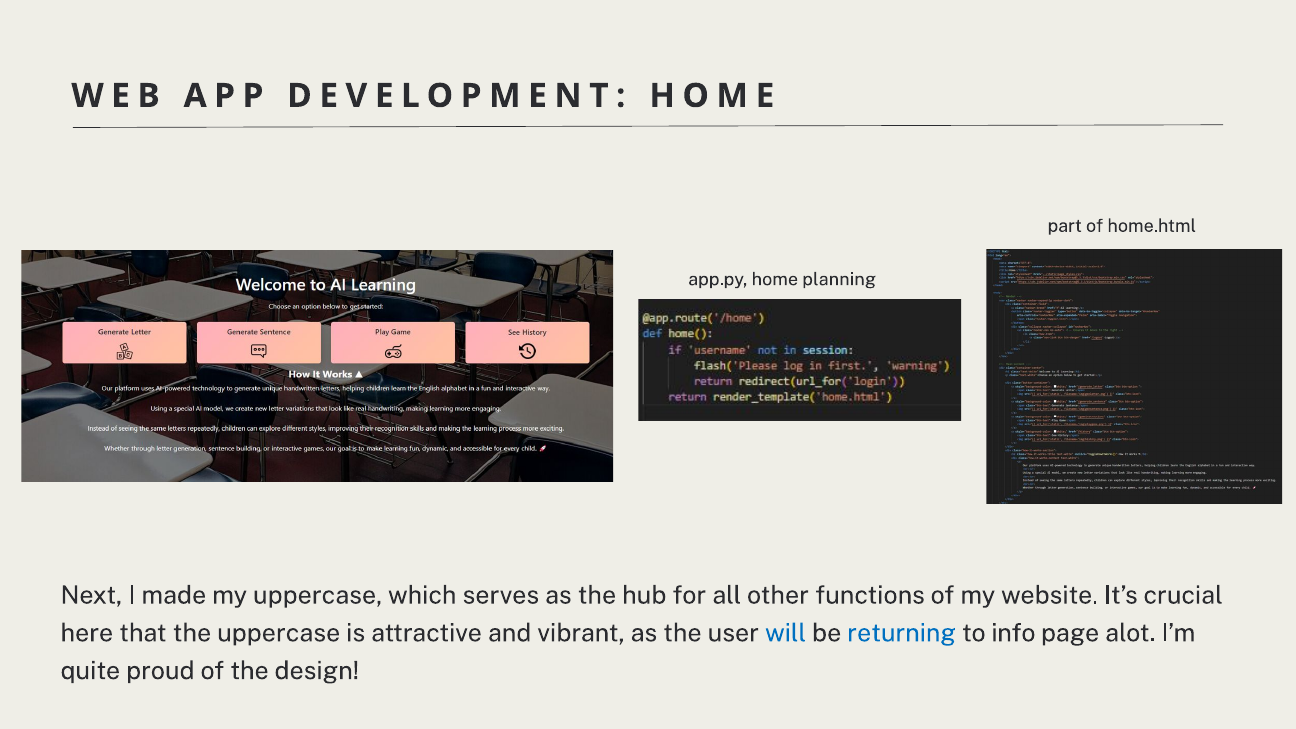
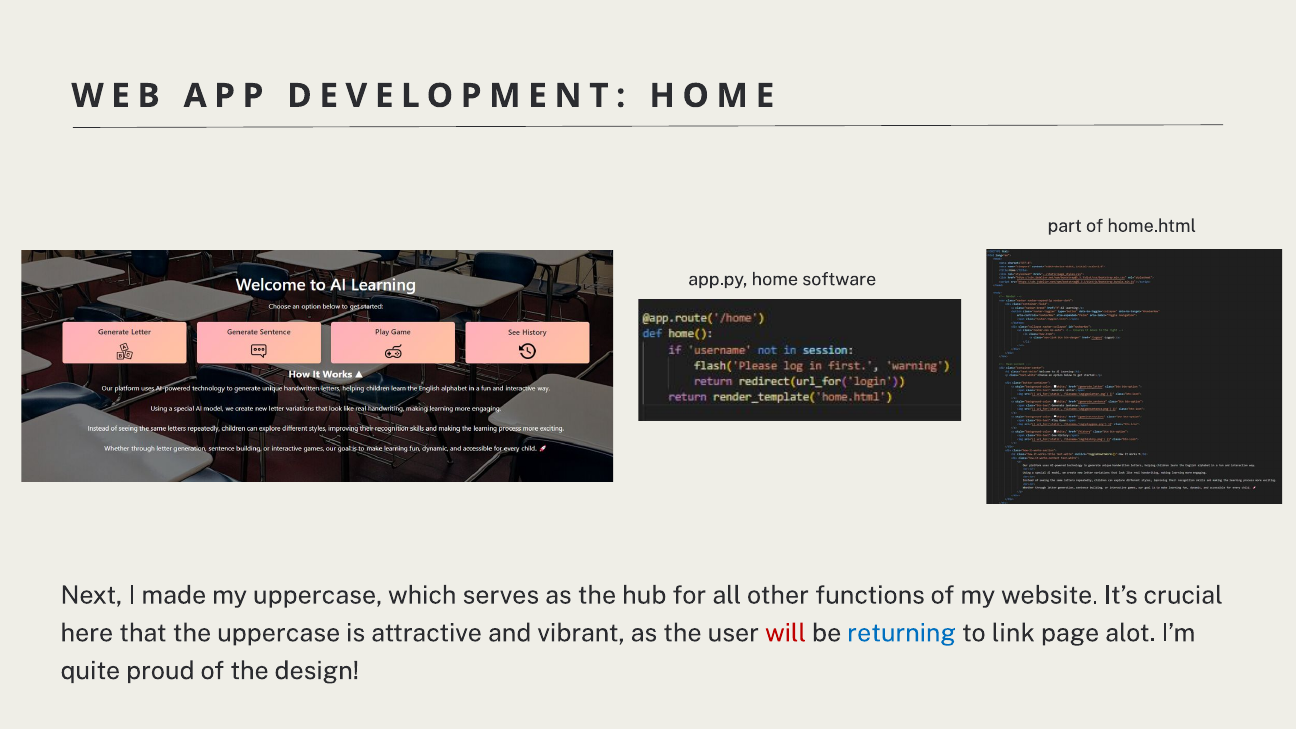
planning: planning -> software
will colour: blue -> red
info: info -> link
